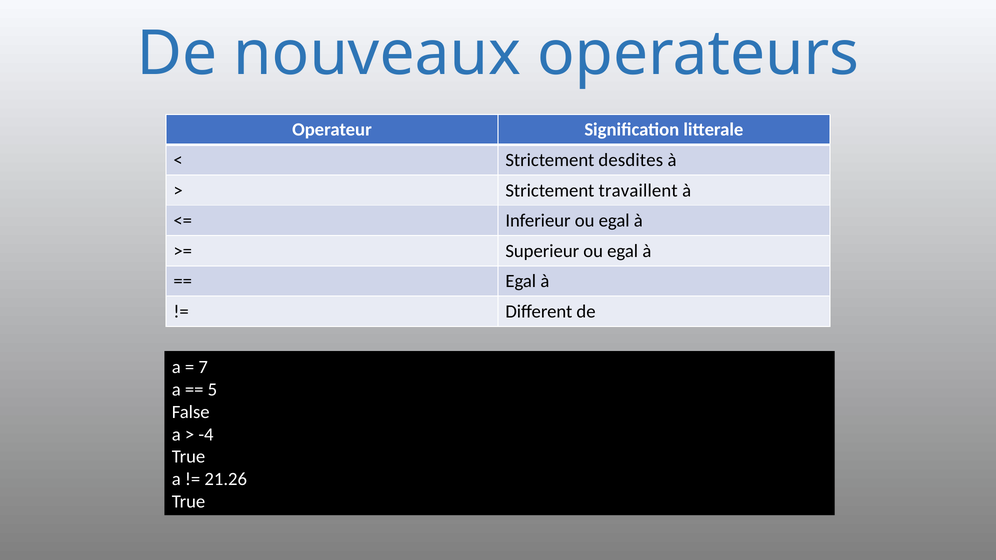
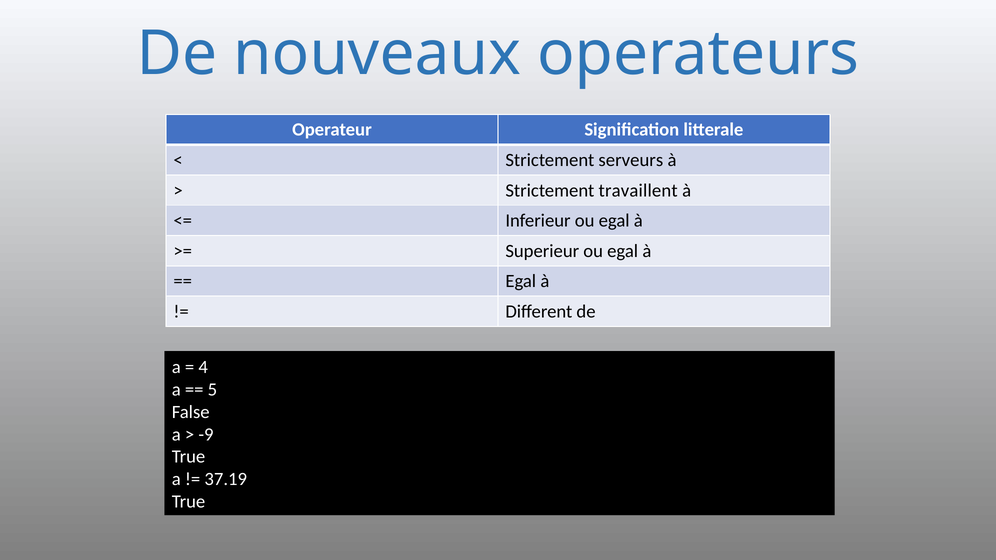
desdites: desdites -> serveurs
7: 7 -> 4
-4: -4 -> -9
21.26: 21.26 -> 37.19
